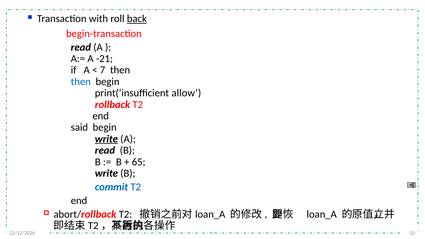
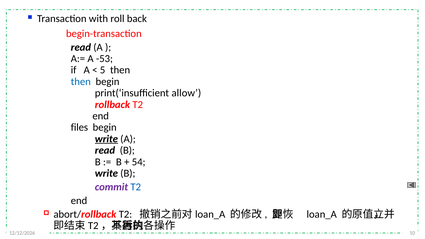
back underline: present -> none
-21: -21 -> -53
7: 7 -> 5
said: said -> files
65: 65 -> 54
commit colour: blue -> purple
